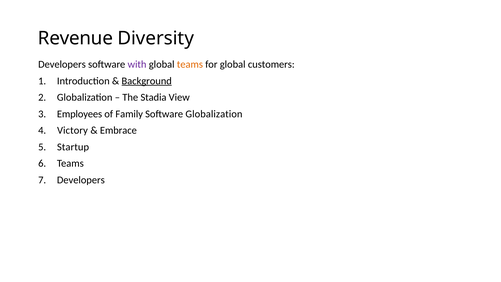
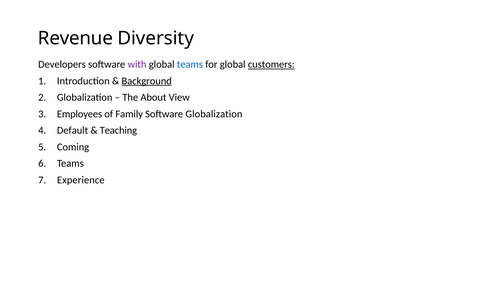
teams at (190, 64) colour: orange -> blue
customers underline: none -> present
Stadia: Stadia -> About
Victory: Victory -> Default
Embrace: Embrace -> Teaching
Startup: Startup -> Coming
Developers at (81, 180): Developers -> Experience
